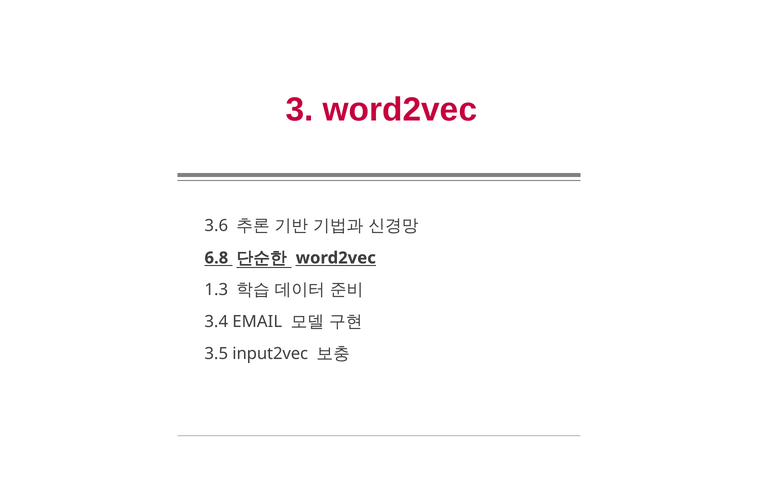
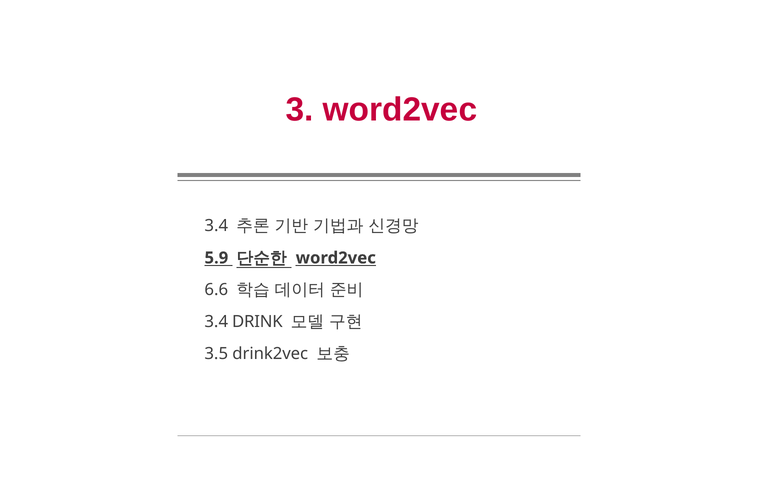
3.6 at (216, 226): 3.6 -> 3.4
6.8: 6.8 -> 5.9
1.3: 1.3 -> 6.6
EMAIL: EMAIL -> DRINK
input2vec: input2vec -> drink2vec
